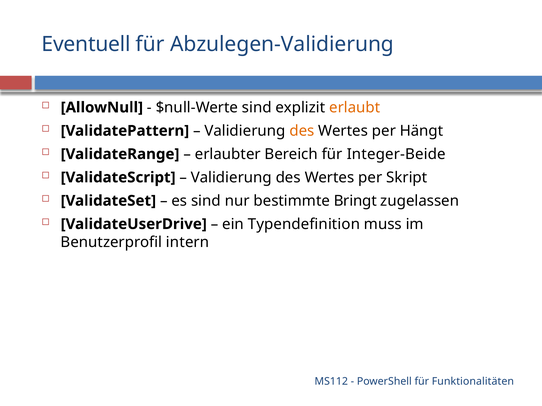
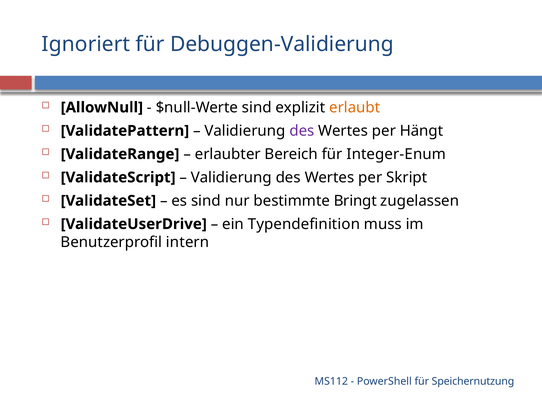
Eventuell: Eventuell -> Ignoriert
Abzulegen-Validierung: Abzulegen-Validierung -> Debuggen-Validierung
des at (302, 131) colour: orange -> purple
Integer-Beide: Integer-Beide -> Integer-Enum
Funktionalitäten: Funktionalitäten -> Speichernutzung
